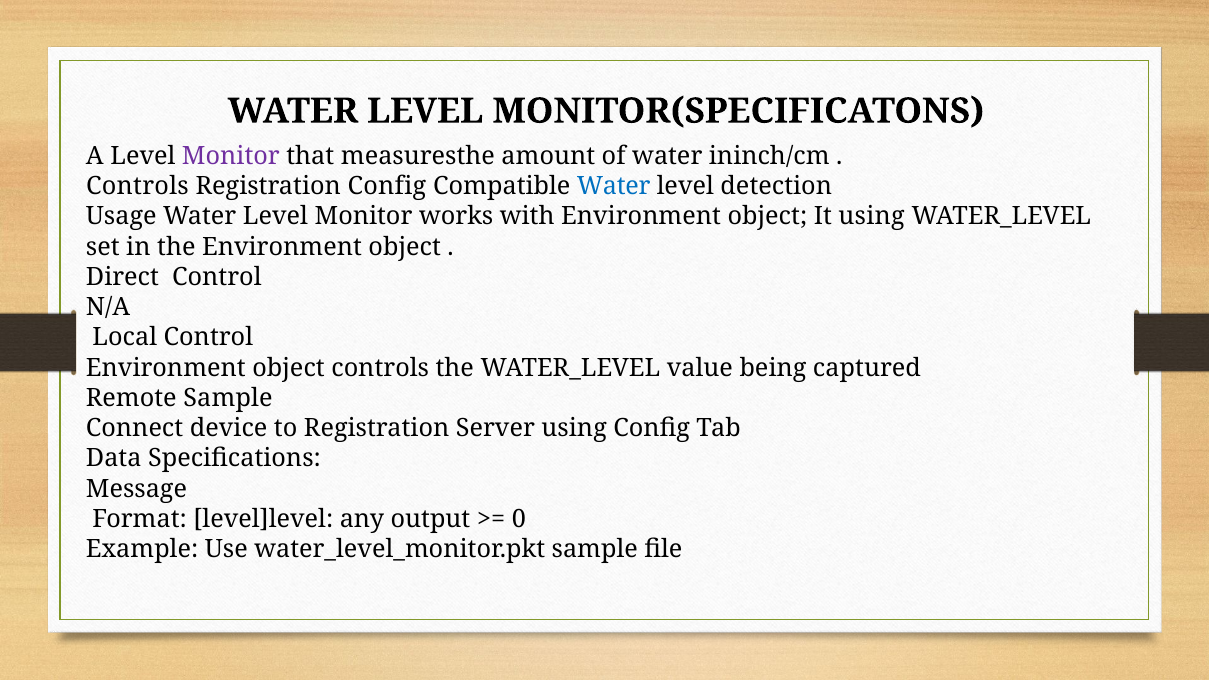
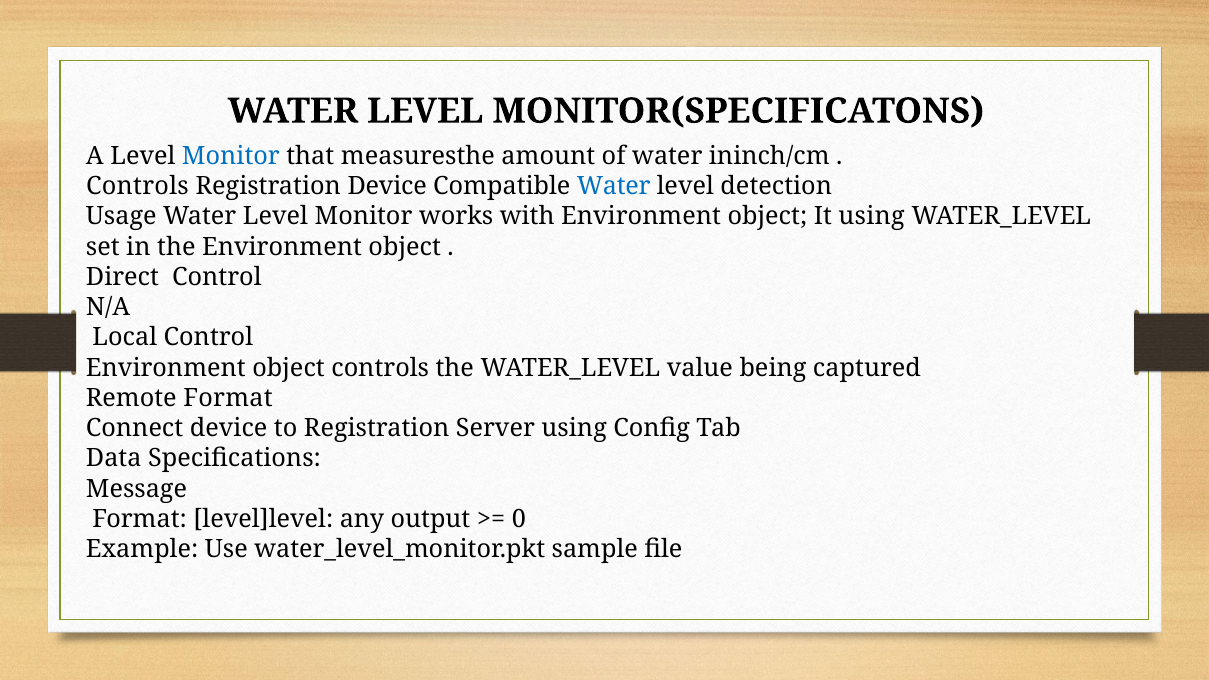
Monitor at (231, 156) colour: purple -> blue
Registration Config: Config -> Device
Remote Sample: Sample -> Format
